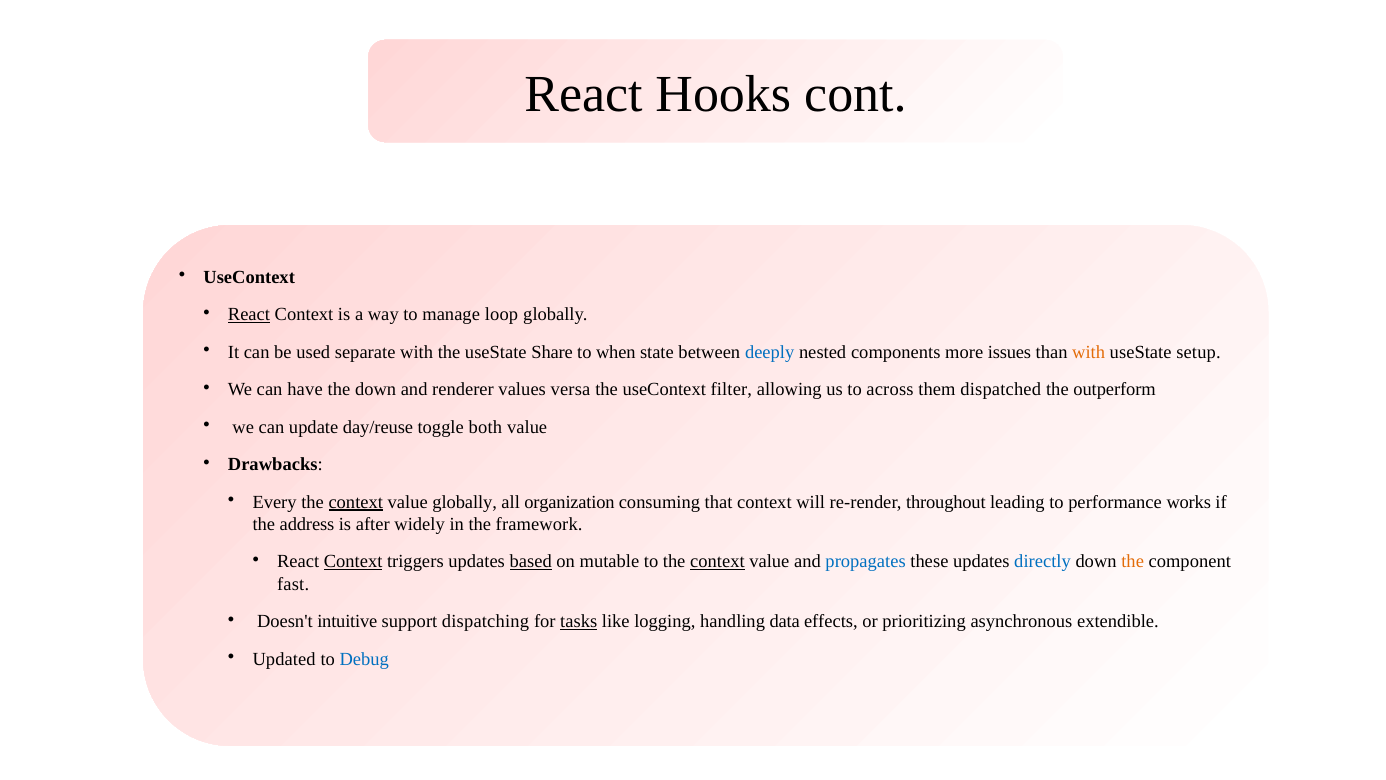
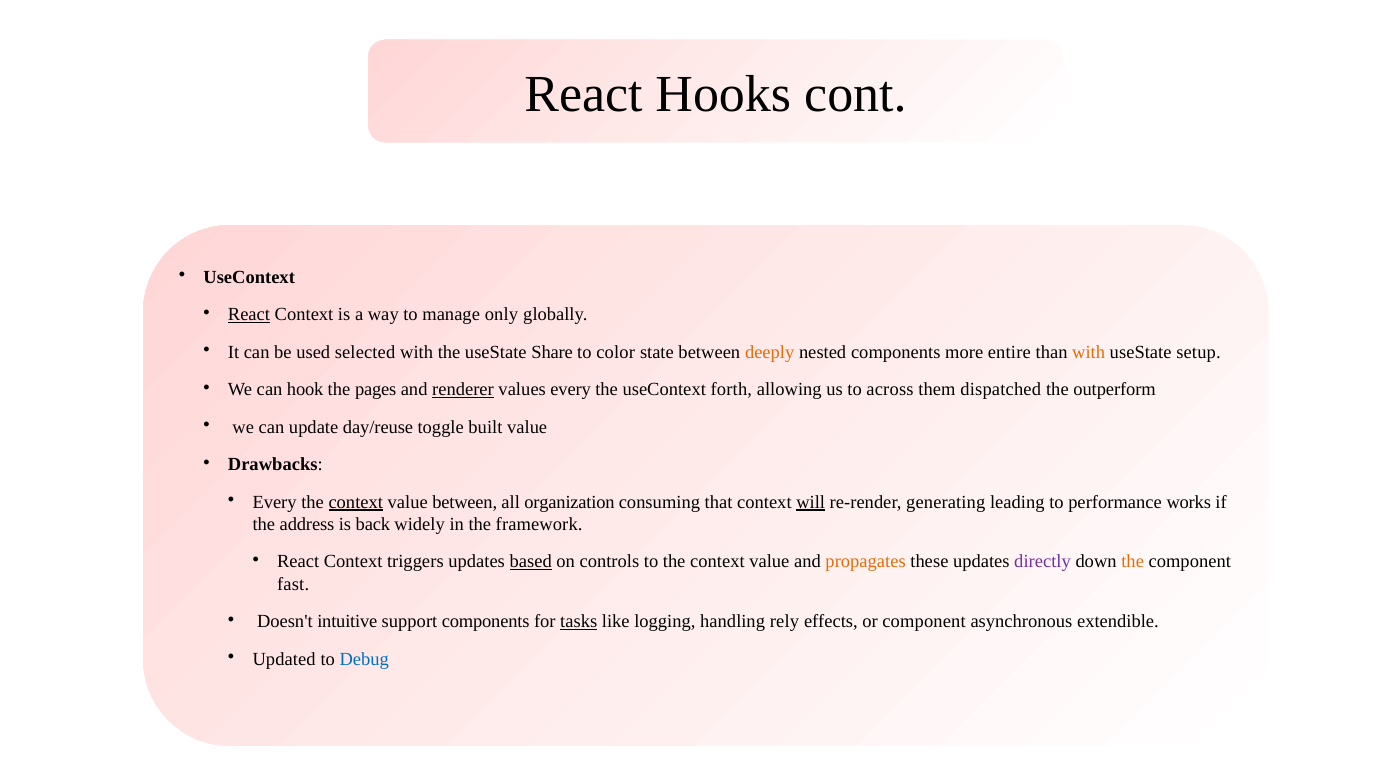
loop: loop -> only
separate: separate -> selected
when: when -> color
deeply colour: blue -> orange
issues: issues -> entire
have: have -> hook
the down: down -> pages
renderer underline: none -> present
values versa: versa -> every
filter: filter -> forth
both: both -> built
value globally: globally -> between
will underline: none -> present
throughout: throughout -> generating
after: after -> back
Context at (353, 562) underline: present -> none
mutable: mutable -> controls
context at (717, 562) underline: present -> none
propagates colour: blue -> orange
directly colour: blue -> purple
support dispatching: dispatching -> components
data: data -> rely
or prioritizing: prioritizing -> component
